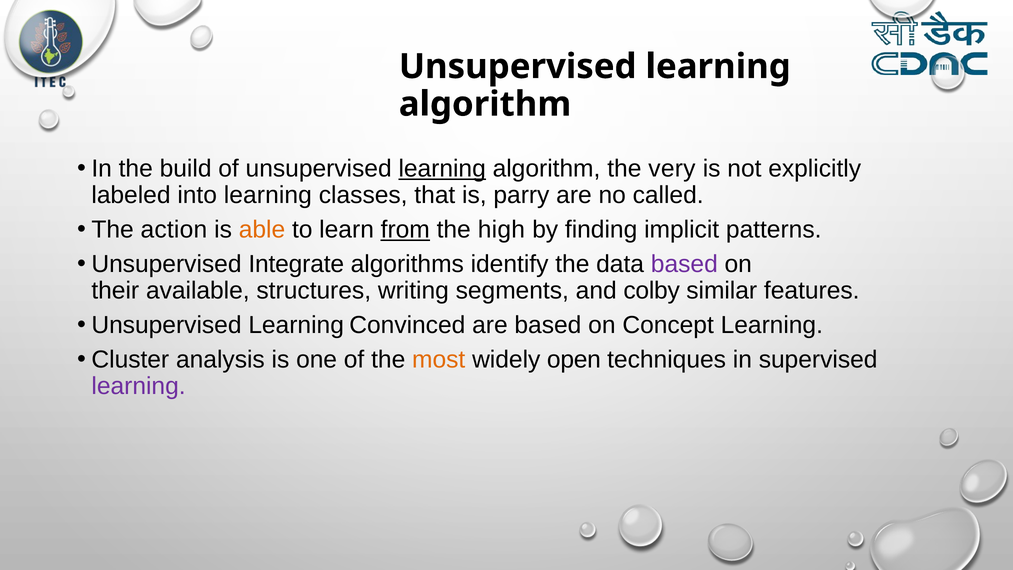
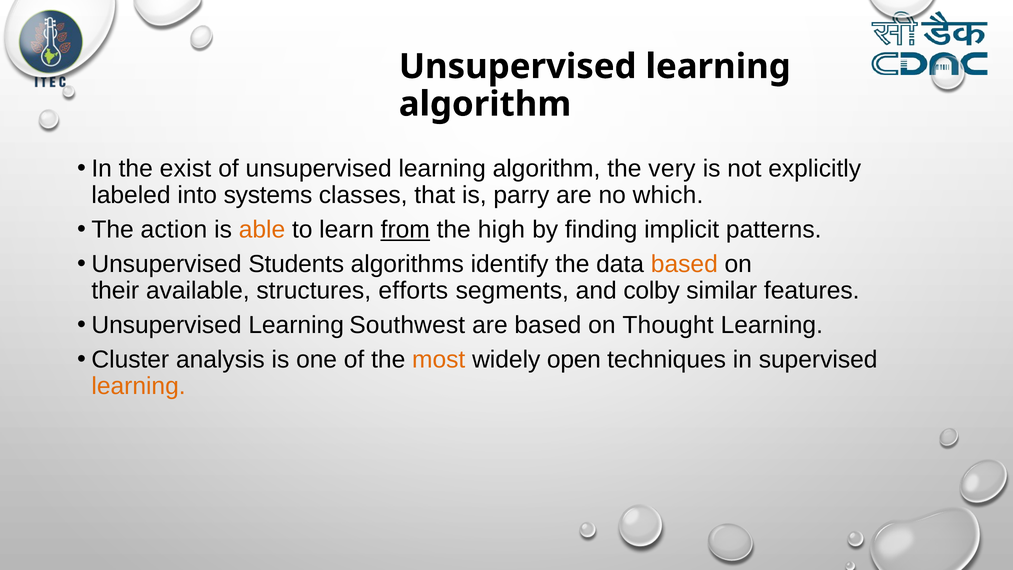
build: build -> exist
learning at (442, 169) underline: present -> none
into learning: learning -> systems
called: called -> which
Integrate: Integrate -> Students
based at (684, 264) colour: purple -> orange
writing: writing -> efforts
Convinced: Convinced -> Southwest
Concept: Concept -> Thought
learning at (139, 386) colour: purple -> orange
